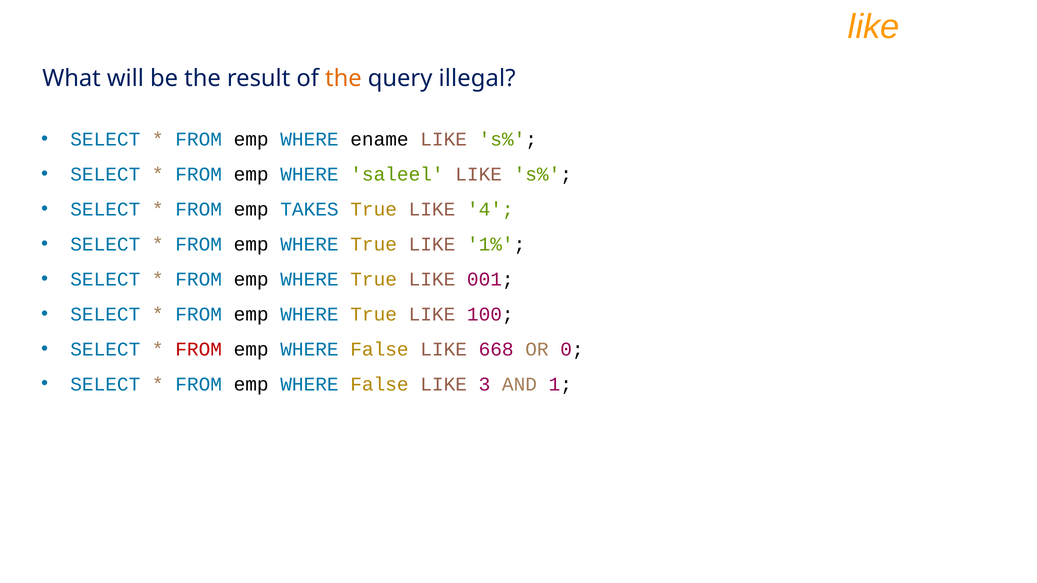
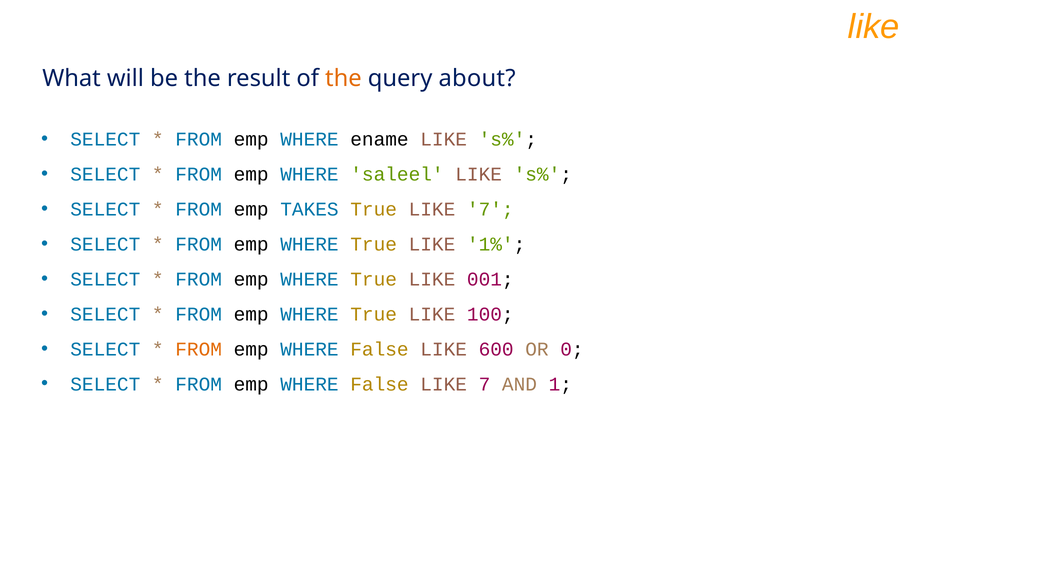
illegal: illegal -> about
True LIKE 4: 4 -> 7
FROM at (199, 349) colour: red -> orange
668: 668 -> 600
False LIKE 3: 3 -> 7
